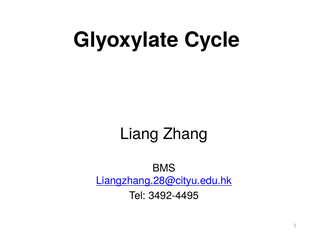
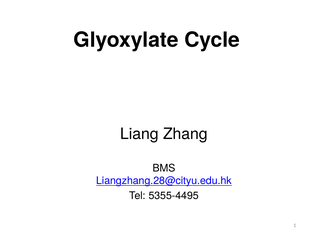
3492-4495: 3492-4495 -> 5355-4495
